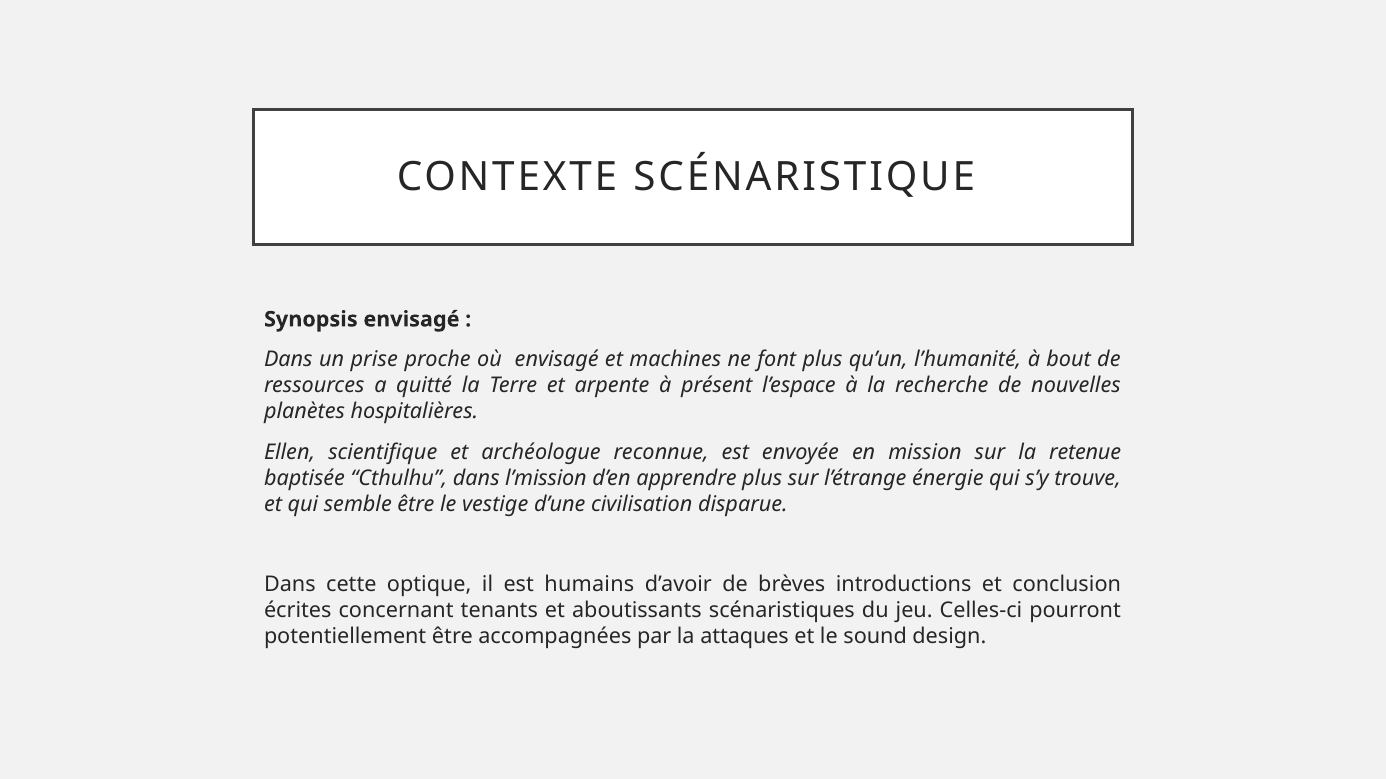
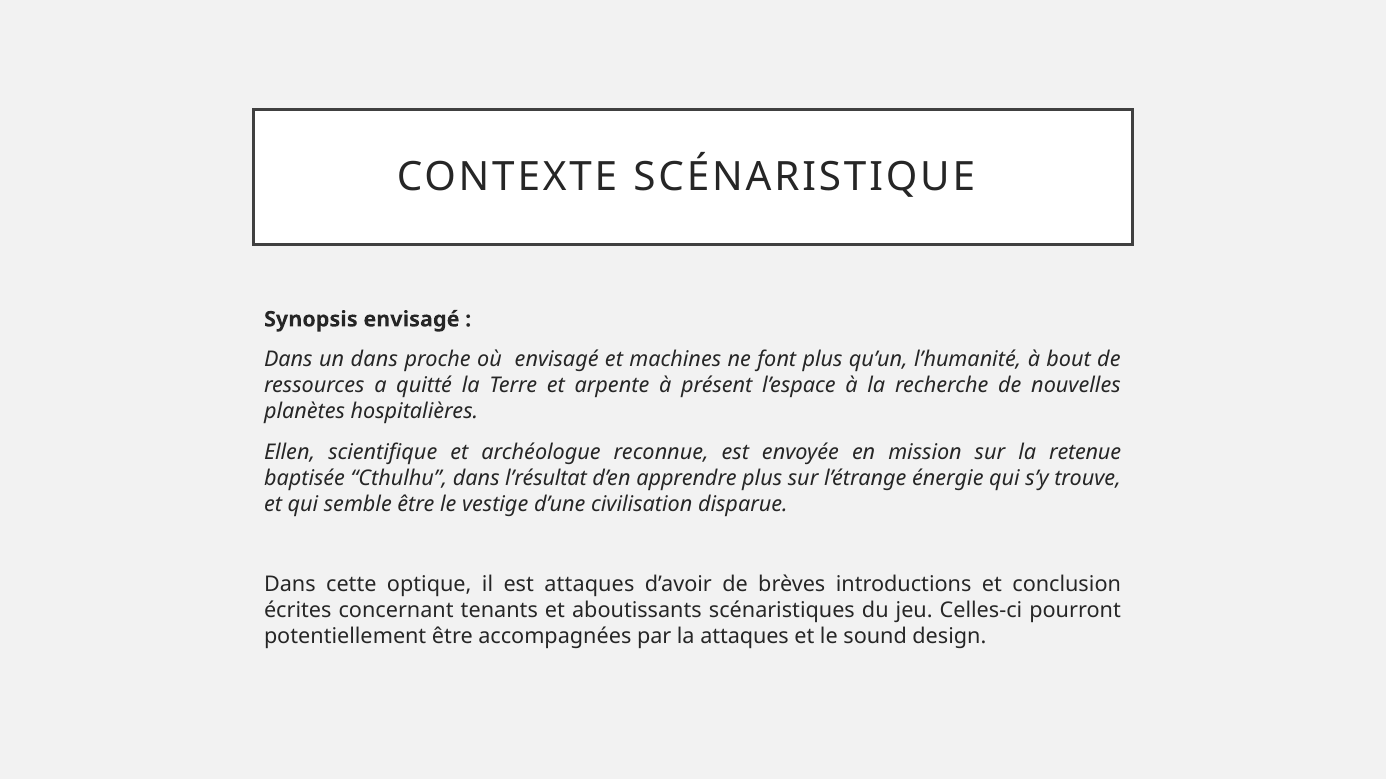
un prise: prise -> dans
l’mission: l’mission -> l’résultat
est humains: humains -> attaques
